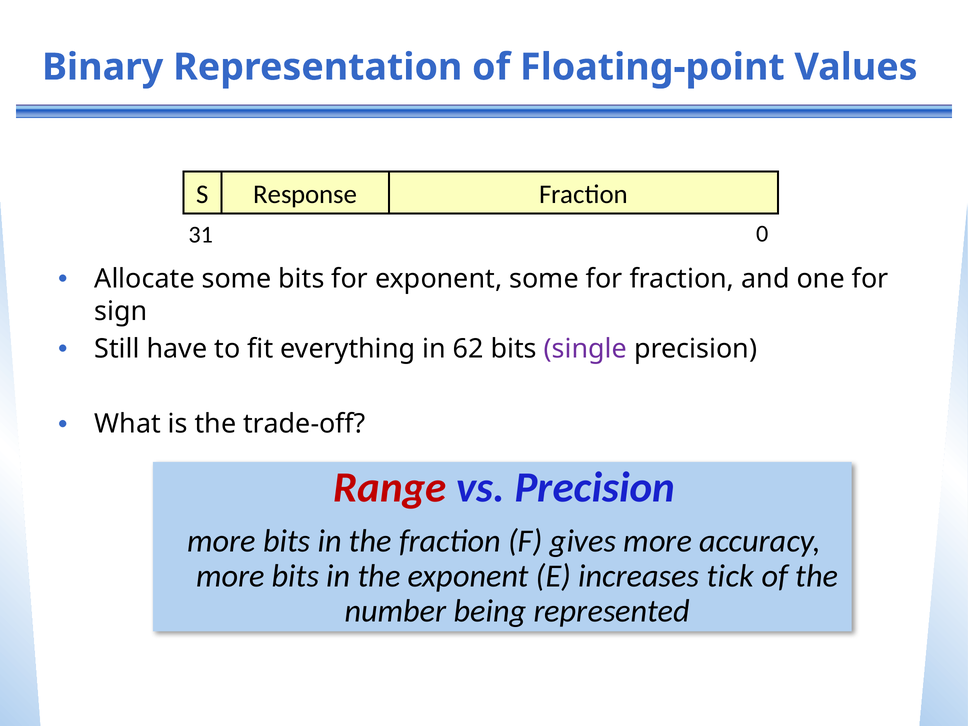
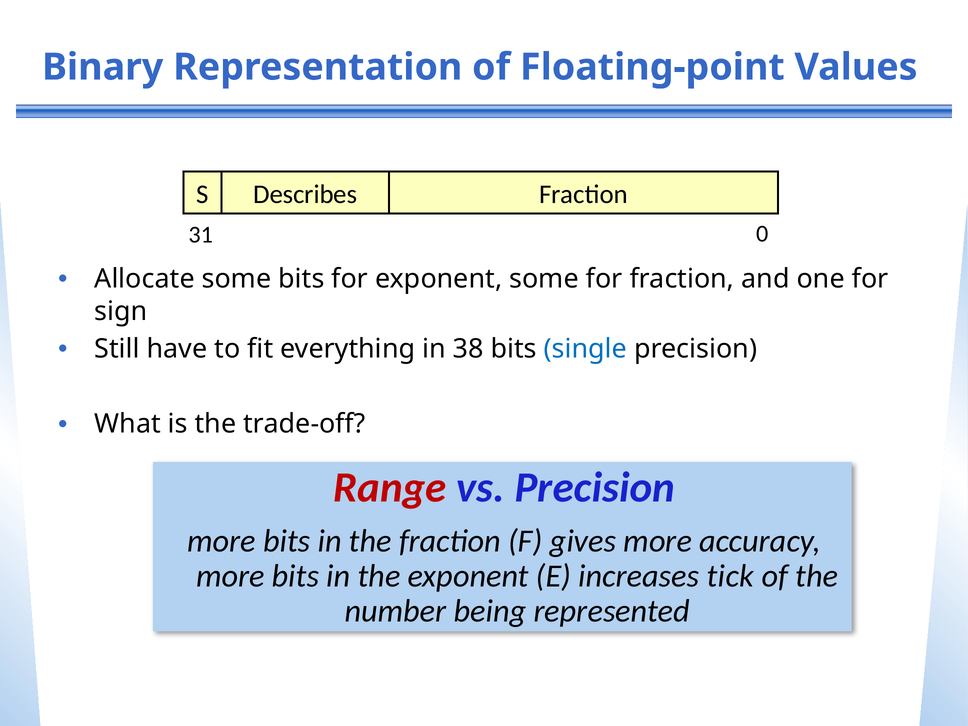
Response: Response -> Describes
62: 62 -> 38
single colour: purple -> blue
